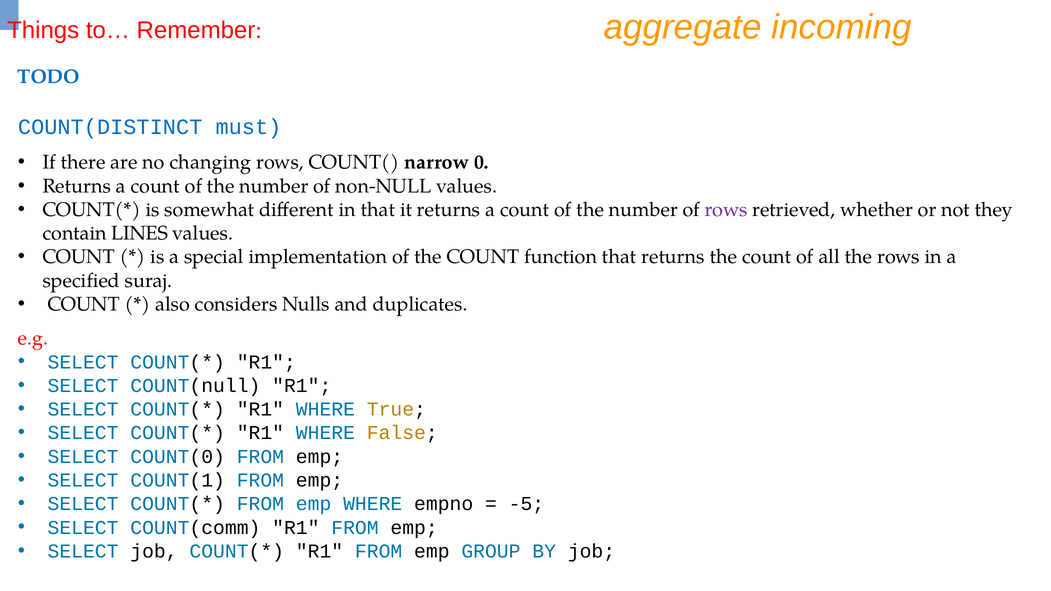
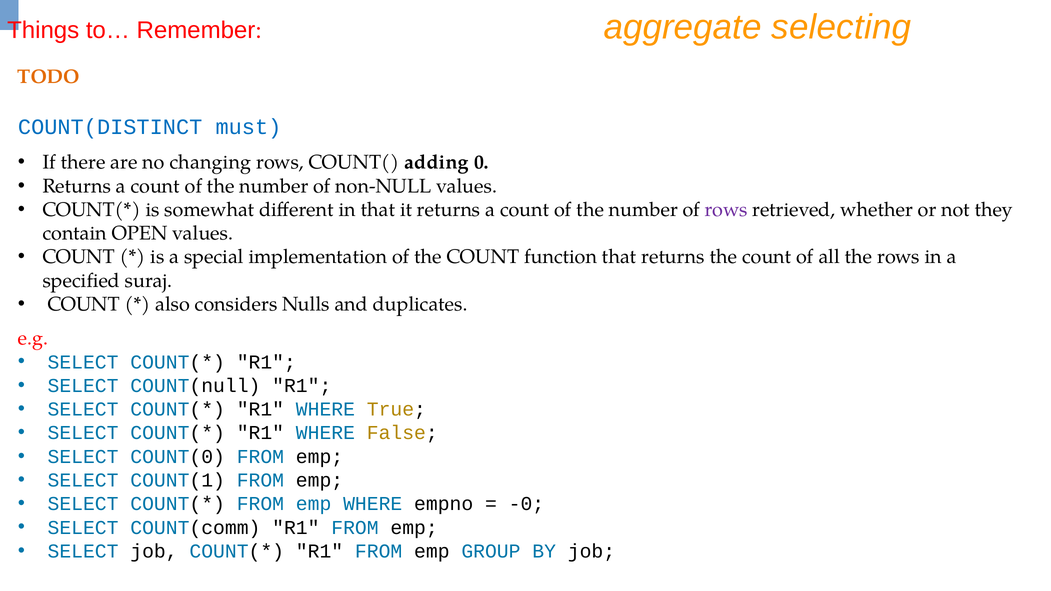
incoming: incoming -> selecting
TODO colour: blue -> orange
narrow: narrow -> adding
LINES: LINES -> OPEN
-5: -5 -> -0
